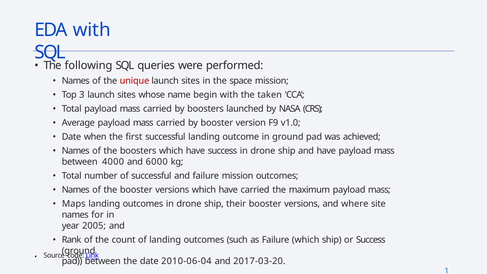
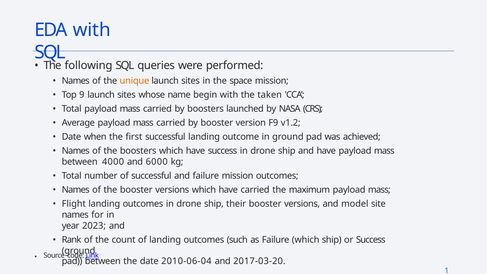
unique colour: red -> orange
Top 3: 3 -> 9
v1.0: v1.0 -> v1.2
Maps: Maps -> Flight
where: where -> model
2005: 2005 -> 2023
